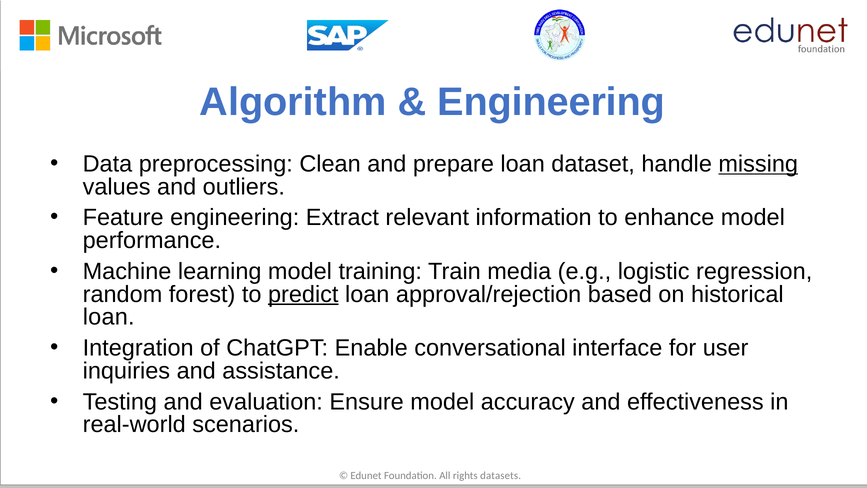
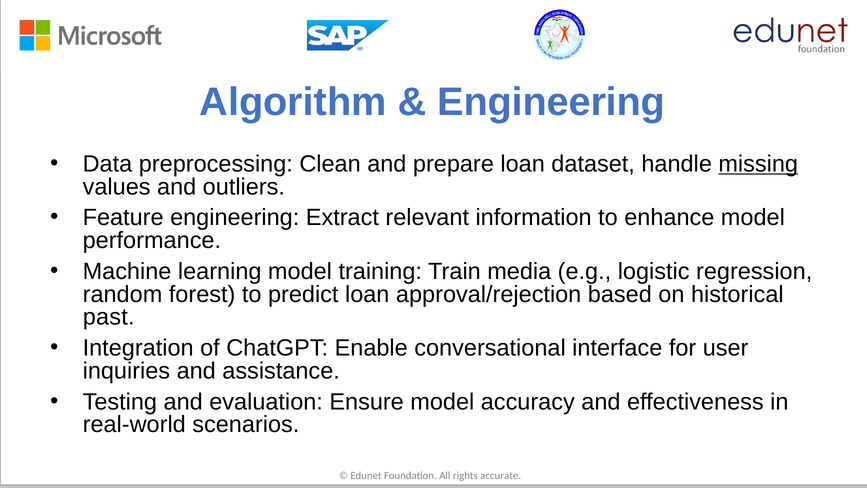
predict underline: present -> none
loan at (109, 317): loan -> past
datasets: datasets -> accurate
